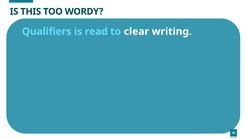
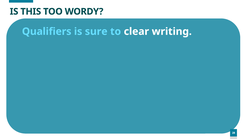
read: read -> sure
